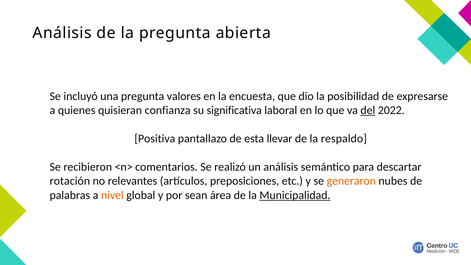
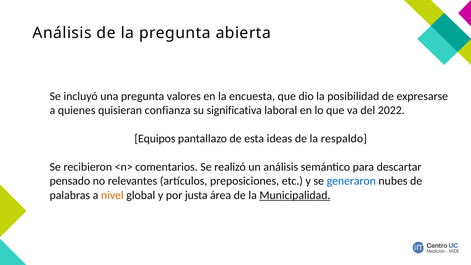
del underline: present -> none
Positiva: Positiva -> Equipos
llevar: llevar -> ideas
rotación: rotación -> pensado
generaron colour: orange -> blue
sean: sean -> justa
